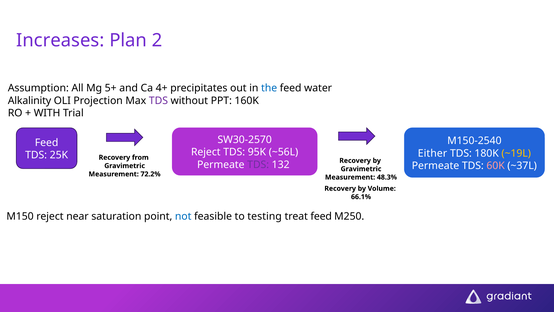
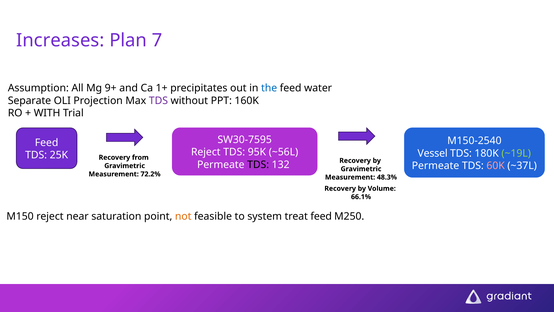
2: 2 -> 7
5+: 5+ -> 9+
4+: 4+ -> 1+
Alkalinity: Alkalinity -> Separate
SW30-2570: SW30-2570 -> SW30-7595
Either: Either -> Vessel
~19L colour: yellow -> light green
TDS at (258, 164) colour: purple -> black
not colour: blue -> orange
testing: testing -> system
